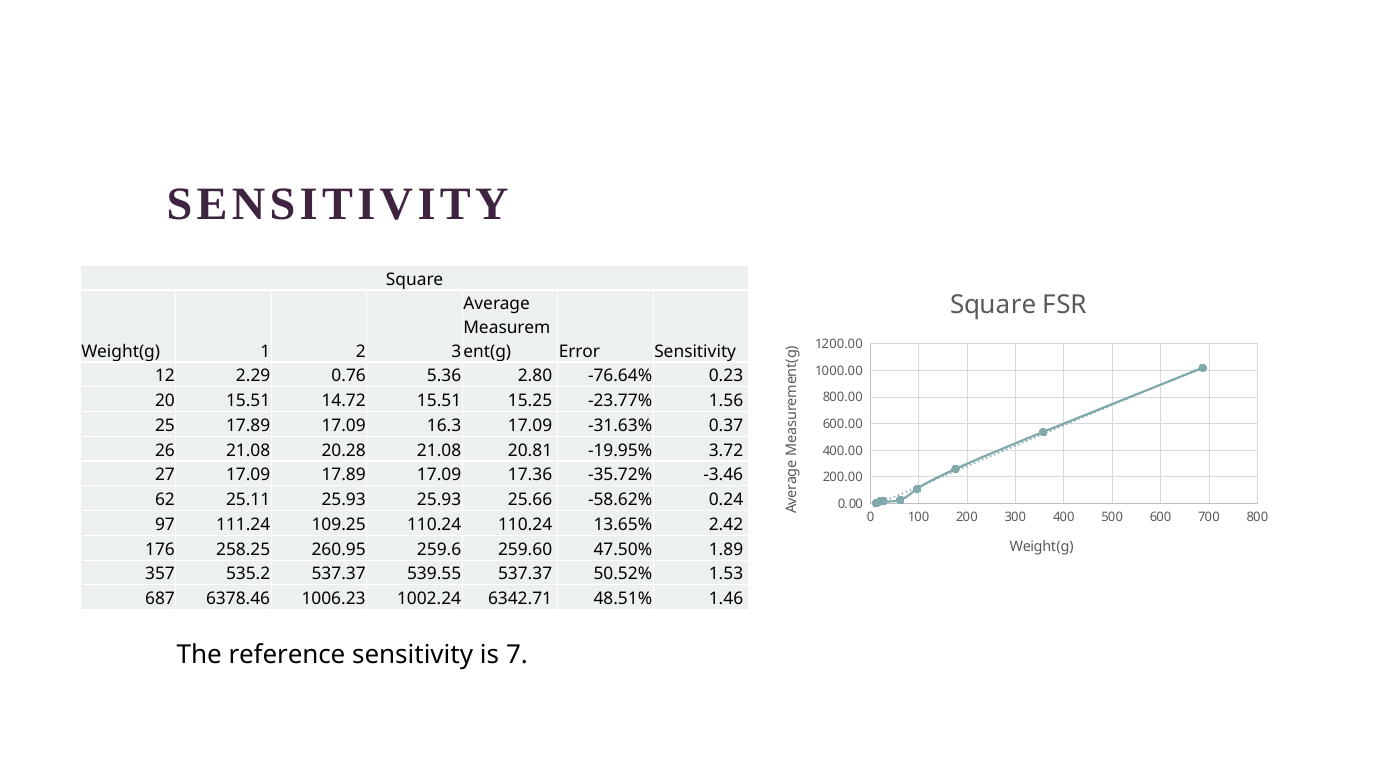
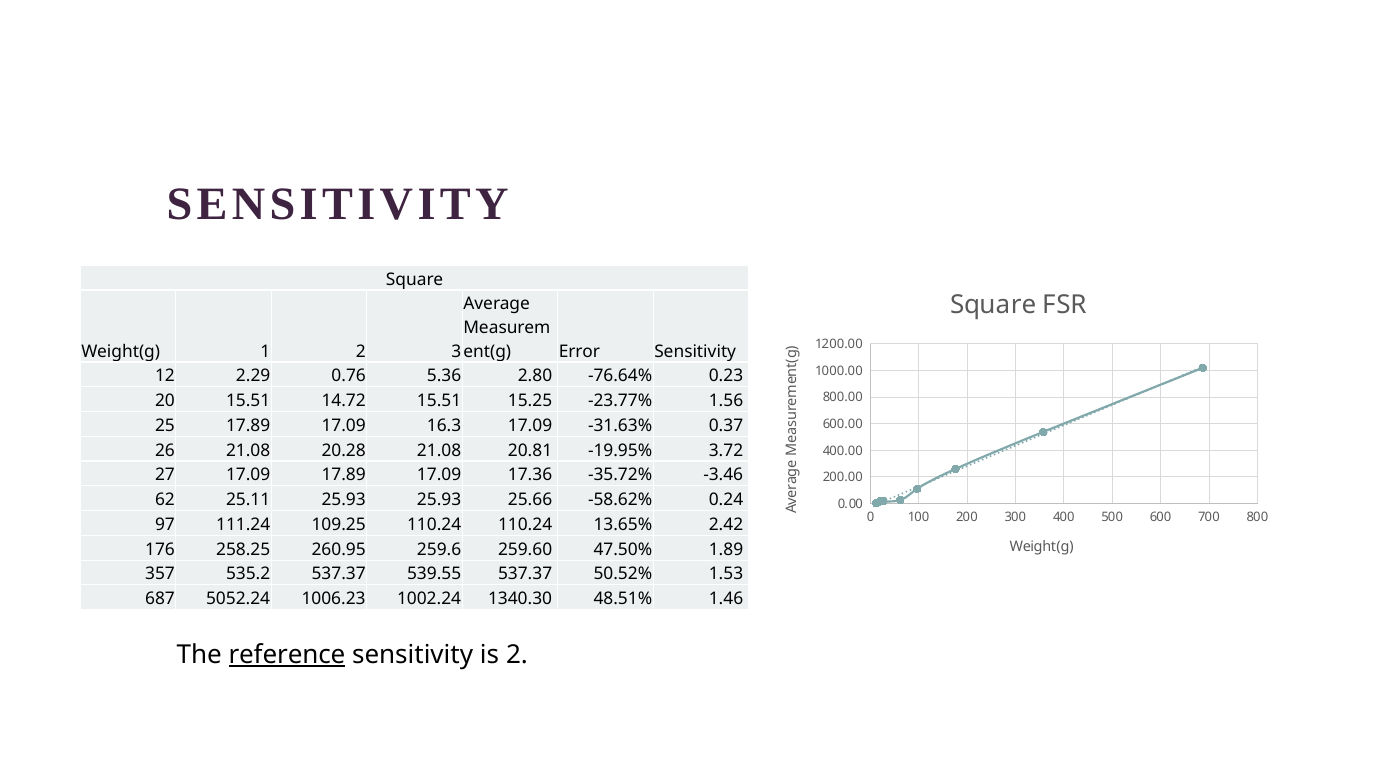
6378.46: 6378.46 -> 5052.24
6342.71: 6342.71 -> 1340.30
reference underline: none -> present
is 7: 7 -> 2
